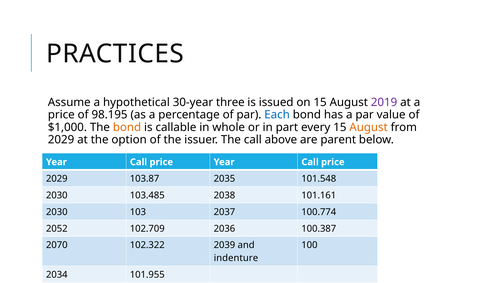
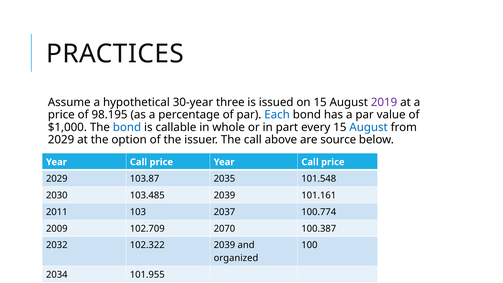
bond at (127, 127) colour: orange -> blue
August at (369, 127) colour: orange -> blue
parent: parent -> source
103.485 2038: 2038 -> 2039
2030 at (57, 212): 2030 -> 2011
2052: 2052 -> 2009
2036: 2036 -> 2070
2070: 2070 -> 2032
indenture: indenture -> organized
